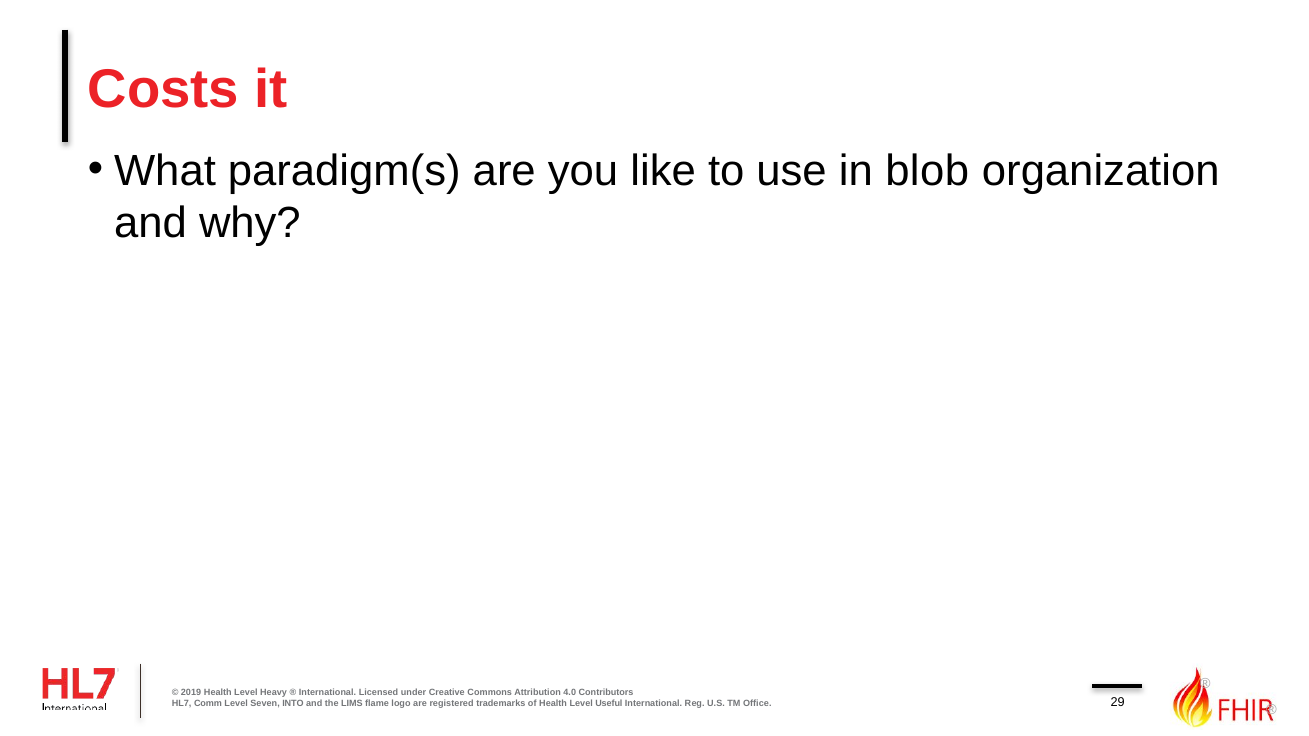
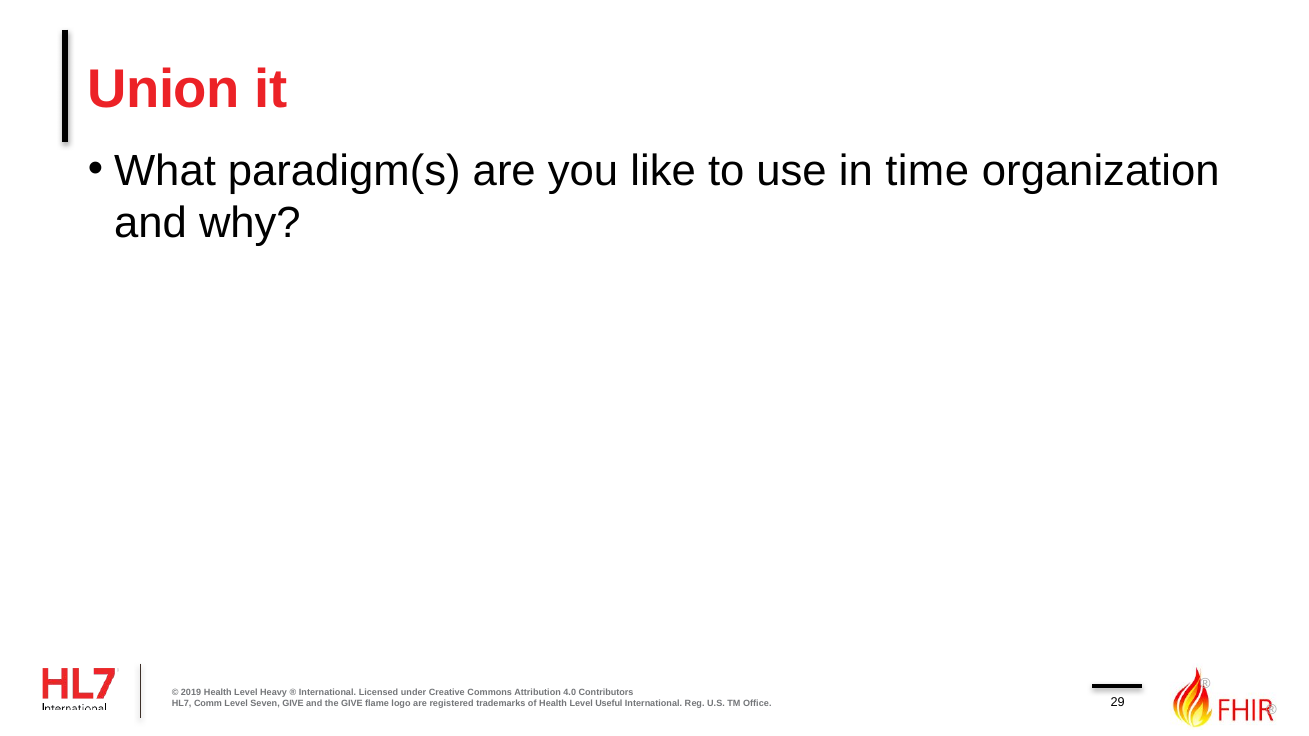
Costs: Costs -> Union
blob: blob -> time
Seven INTO: INTO -> GIVE
the LIMS: LIMS -> GIVE
